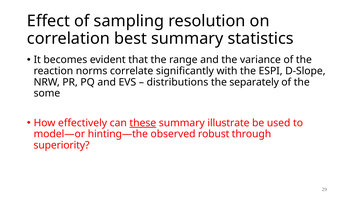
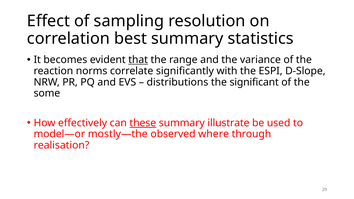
that underline: none -> present
separately: separately -> significant
hinting—the: hinting—the -> mostly—the
robust: robust -> where
superiority: superiority -> realisation
